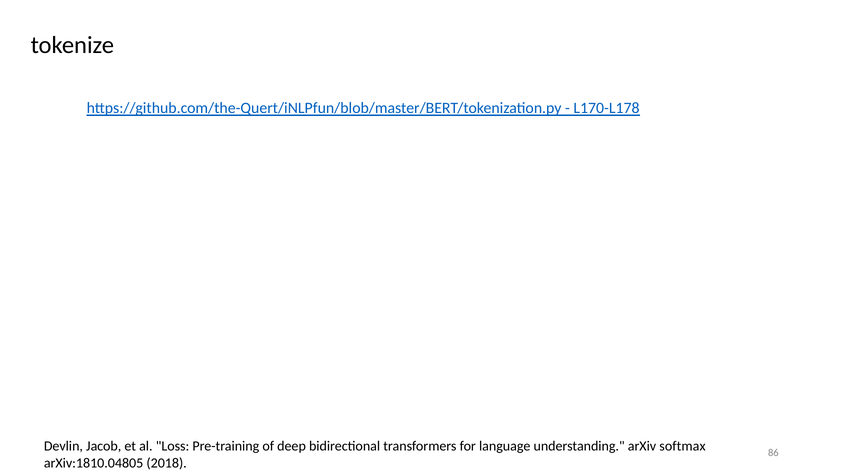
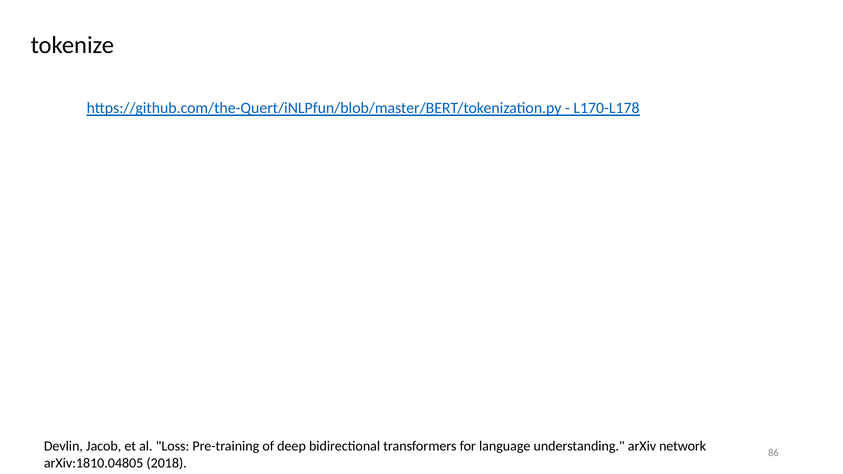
softmax: softmax -> network
